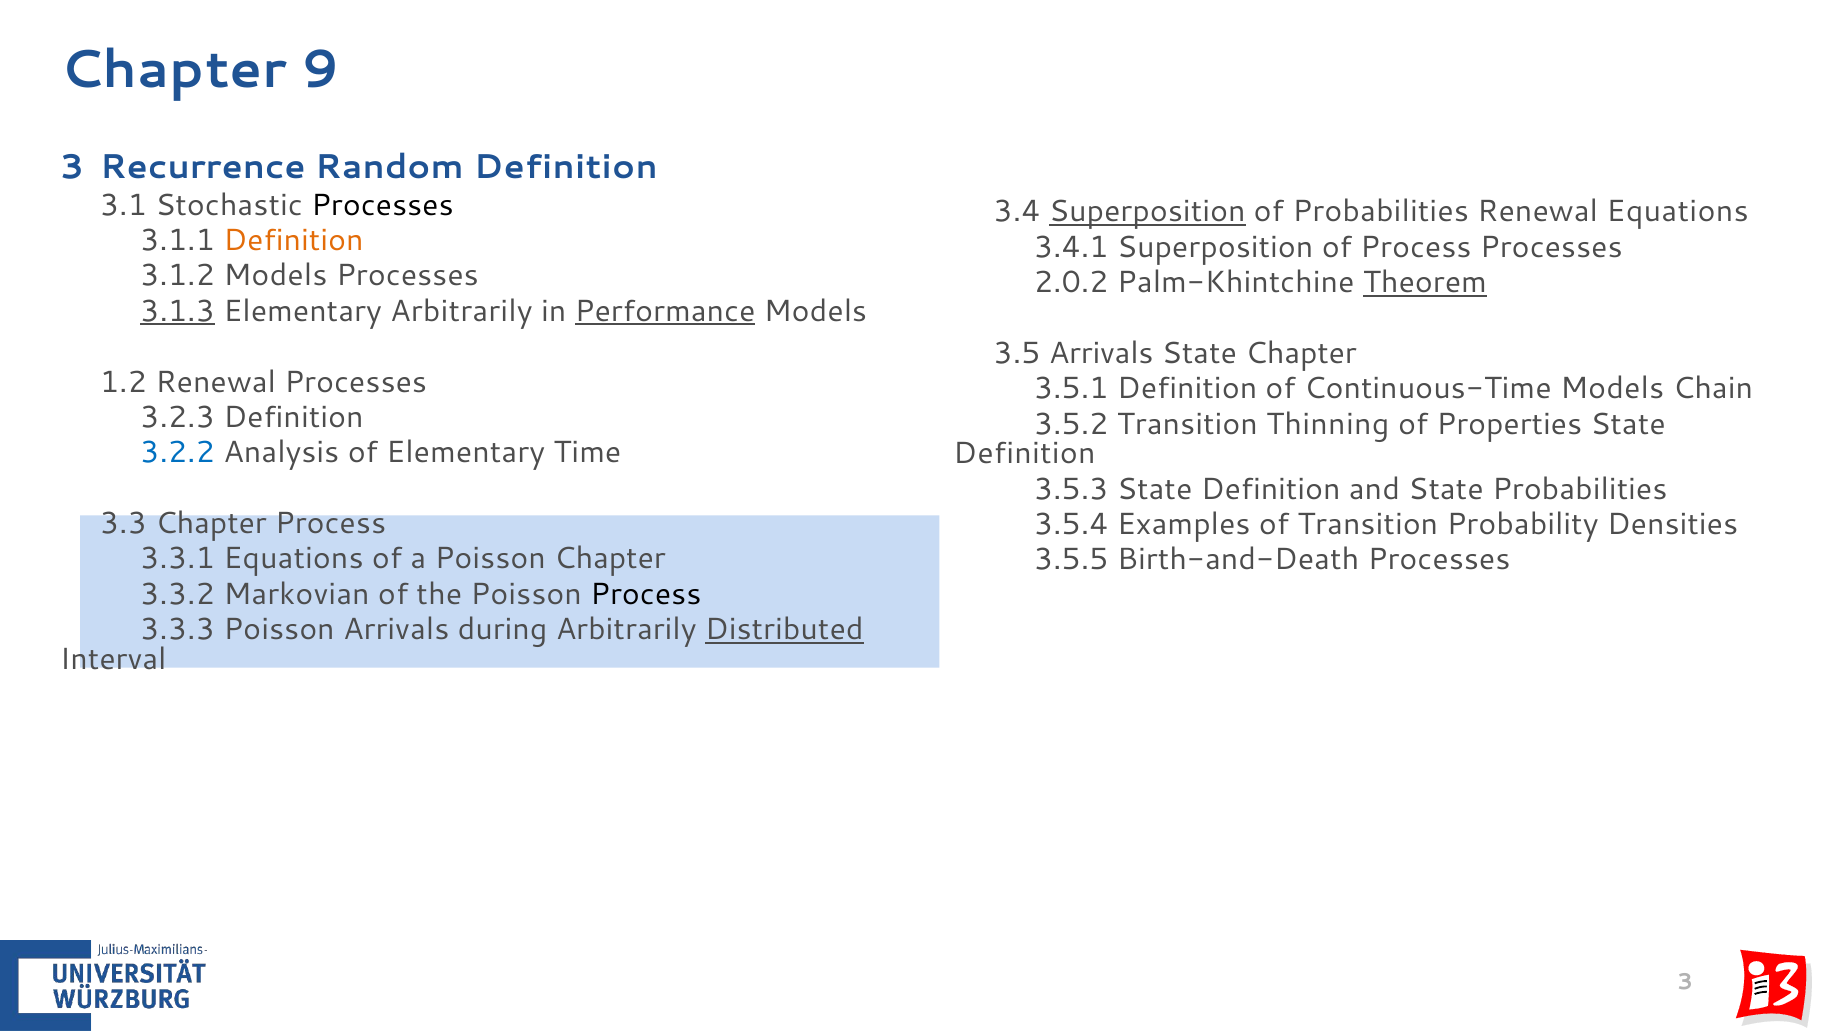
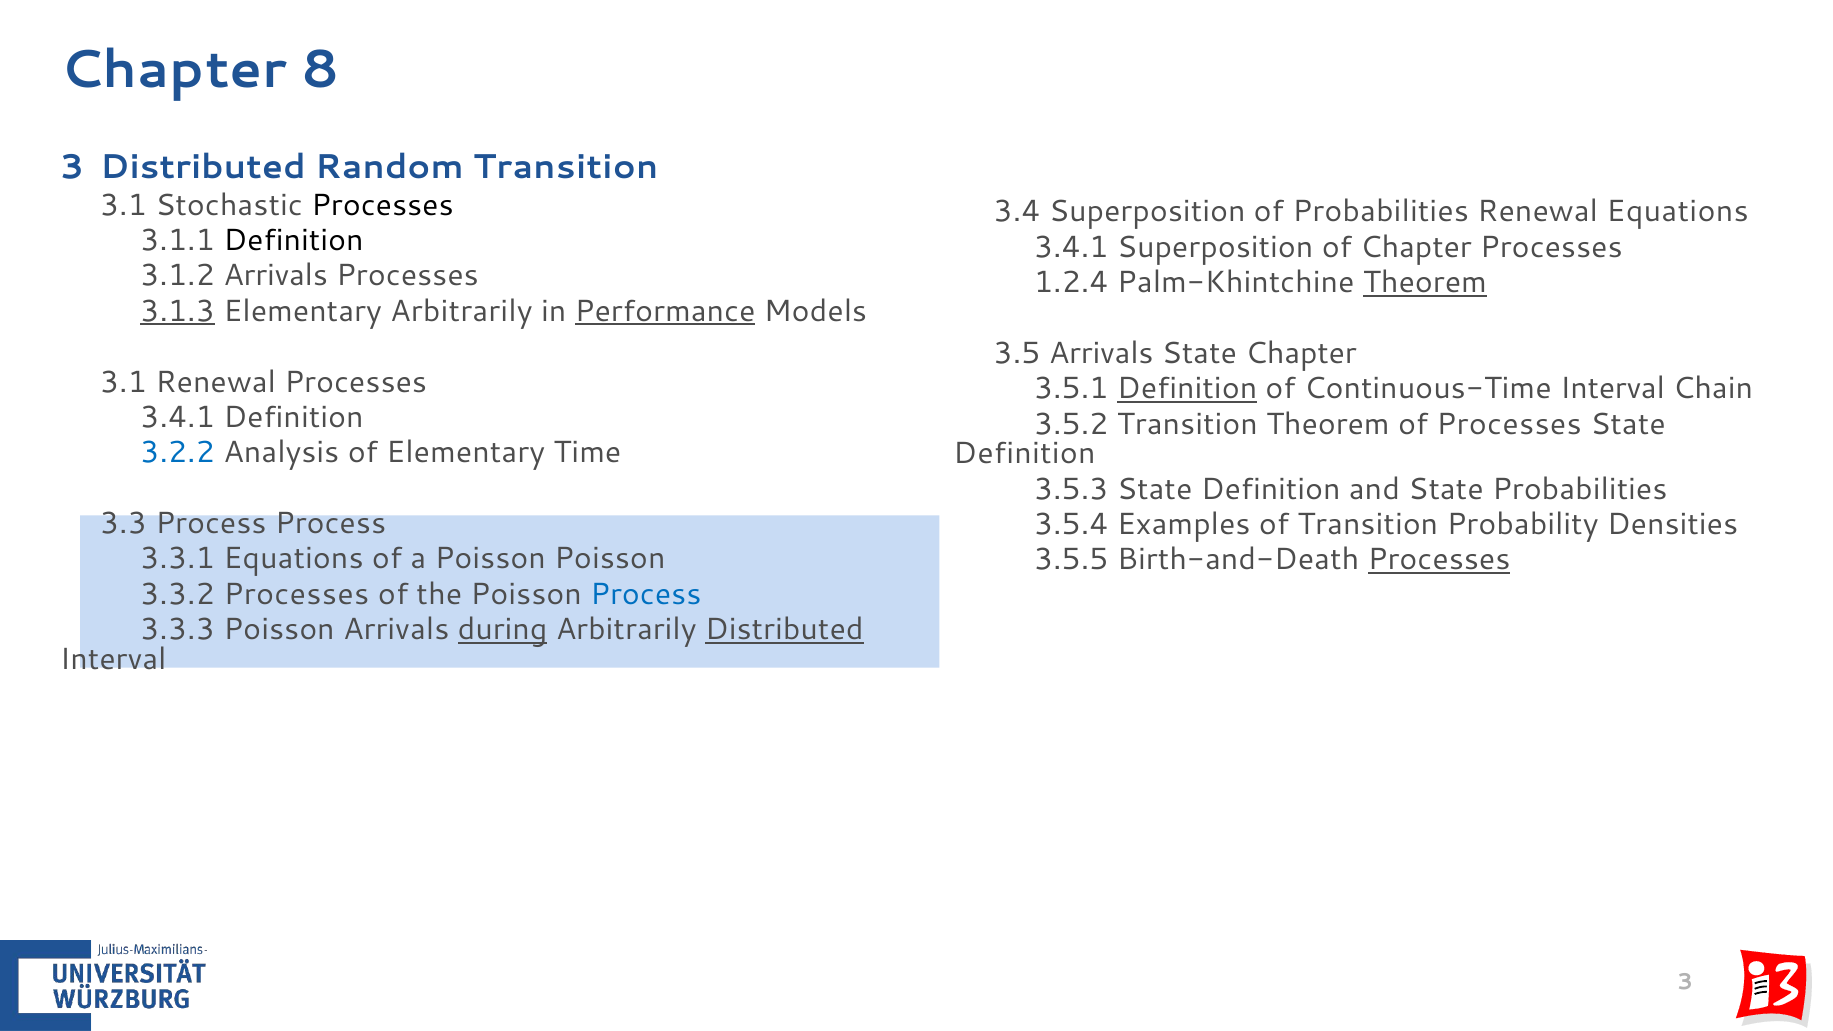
9: 9 -> 8
3 Recurrence: Recurrence -> Distributed
Random Definition: Definition -> Transition
Superposition at (1147, 212) underline: present -> none
Definition at (294, 240) colour: orange -> black
of Process: Process -> Chapter
3.1.2 Models: Models -> Arrivals
2.0.2: 2.0.2 -> 1.2.4
1.2 at (123, 382): 1.2 -> 3.1
Definition at (1187, 389) underline: none -> present
Continuous-Time Models: Models -> Interval
3.2.3 at (178, 417): 3.2.3 -> 3.4.1
Transition Thinning: Thinning -> Theorem
of Properties: Properties -> Processes
3.3 Chapter: Chapter -> Process
Poisson Chapter: Chapter -> Poisson
Processes at (1439, 560) underline: none -> present
3.3.2 Markovian: Markovian -> Processes
Process at (646, 594) colour: black -> blue
during underline: none -> present
